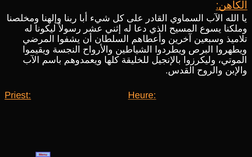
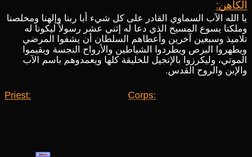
Heure: Heure -> Corps
